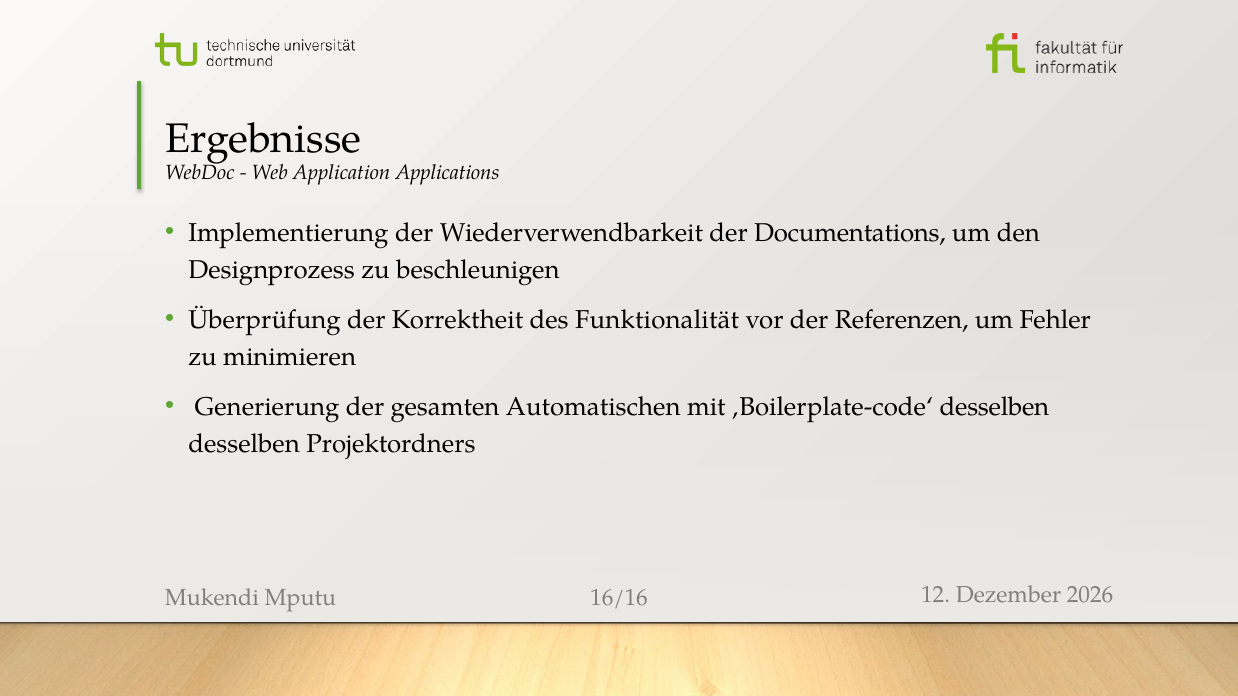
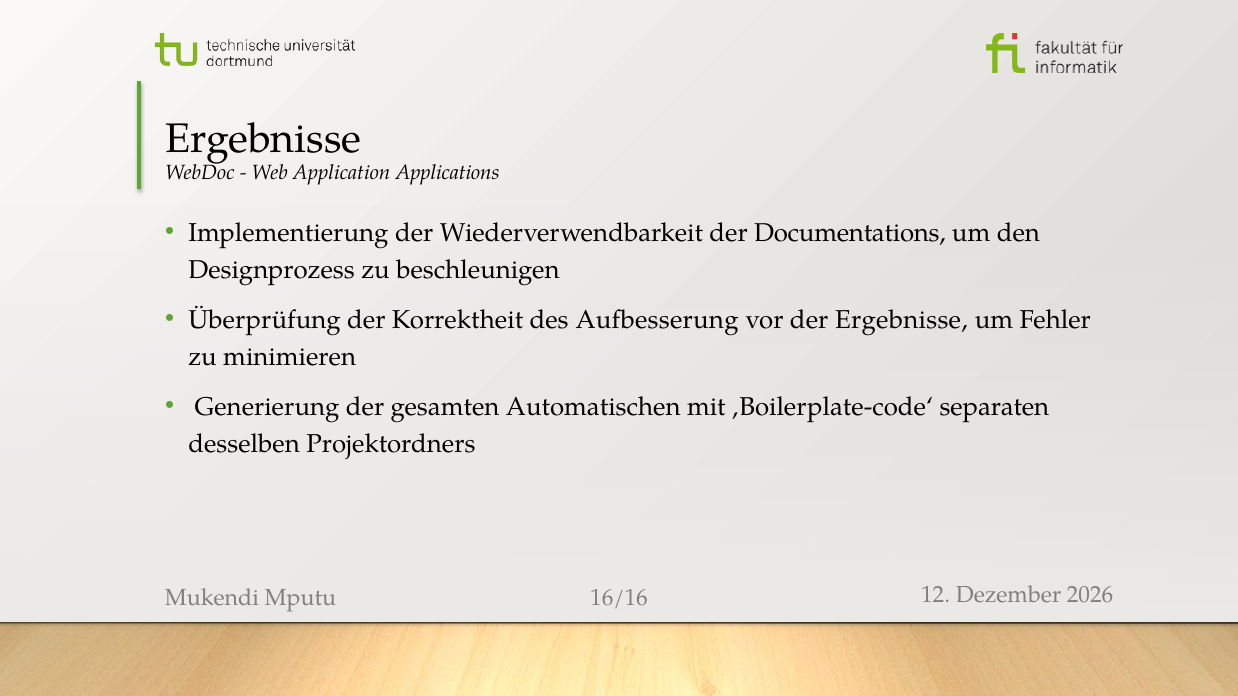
Funktionalität: Funktionalität -> Aufbesserung
der Referenzen: Referenzen -> Ergebnisse
‚Boilerplate-code‘ desselben: desselben -> separaten
